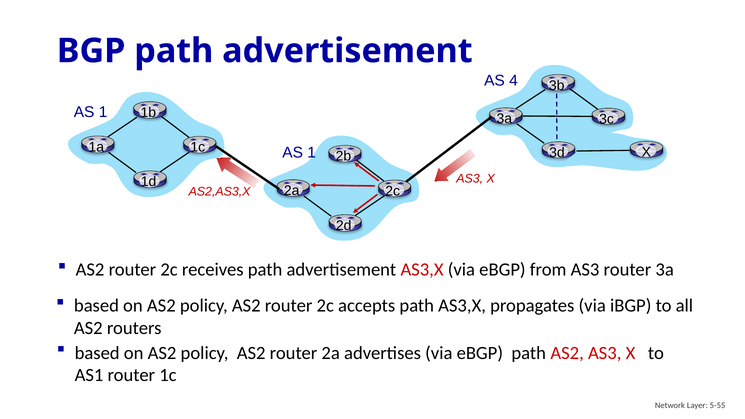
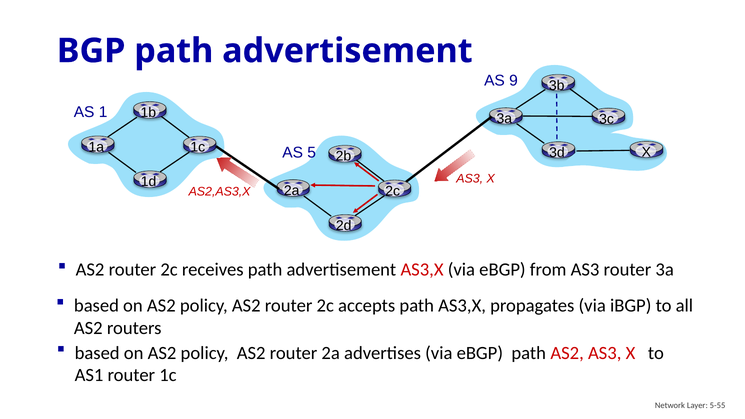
4: 4 -> 9
1 at (312, 152): 1 -> 5
